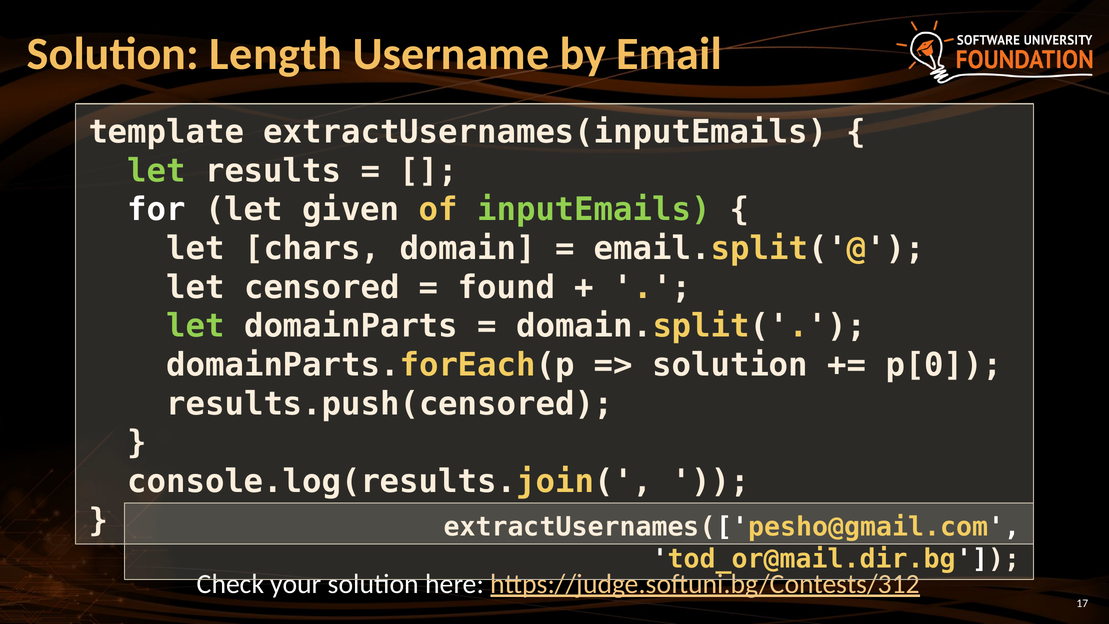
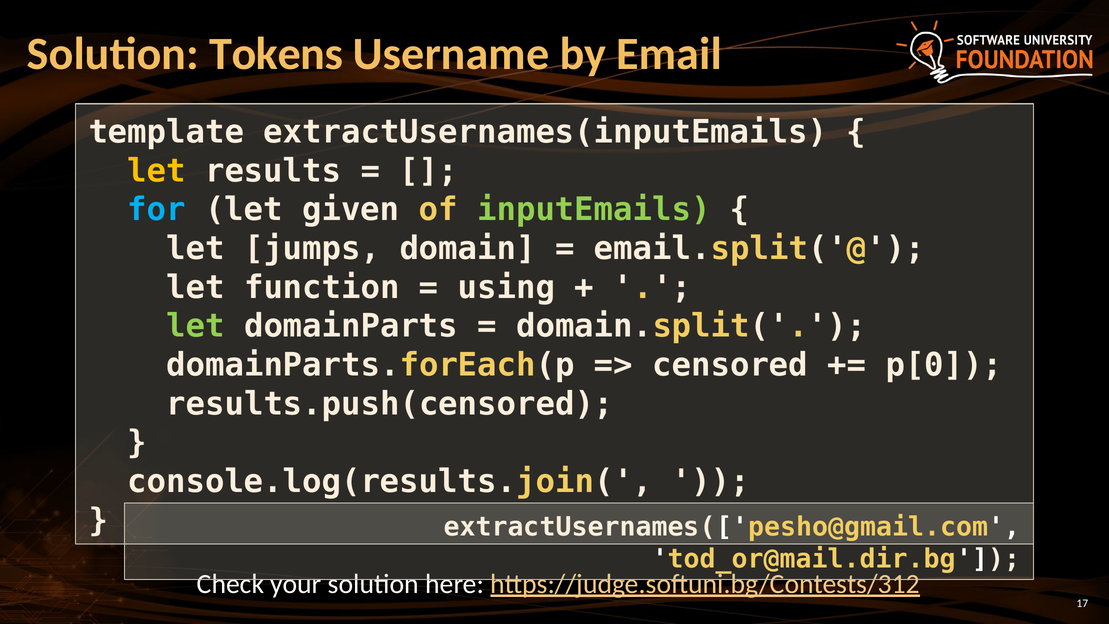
Length: Length -> Tokens
let at (157, 171) colour: light green -> yellow
for colour: white -> light blue
chars: chars -> jumps
censored: censored -> function
found: found -> using
solution at (730, 365): solution -> censored
